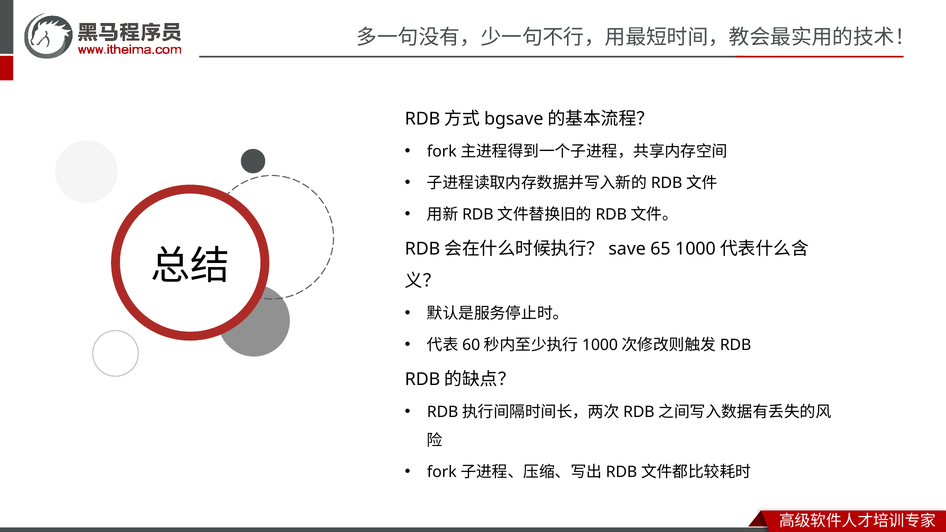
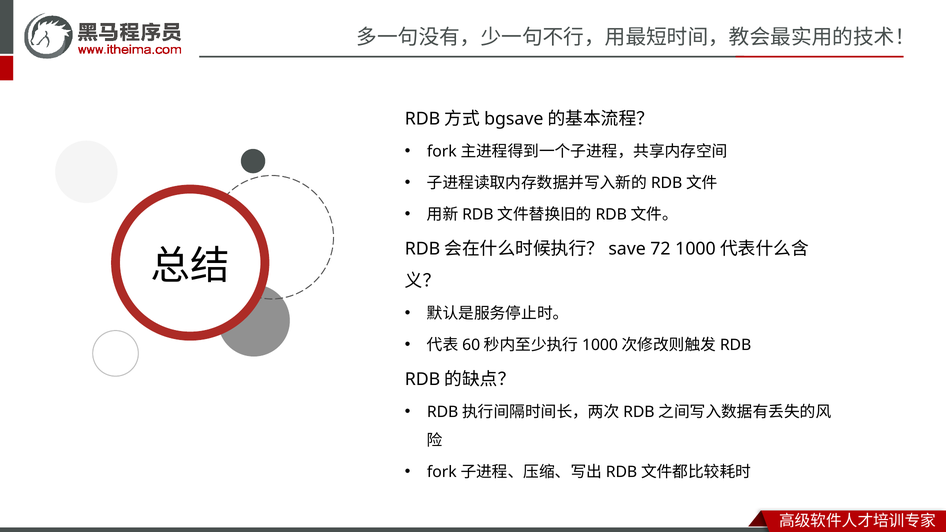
65: 65 -> 72
